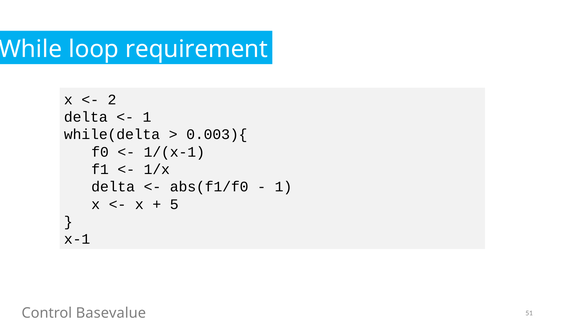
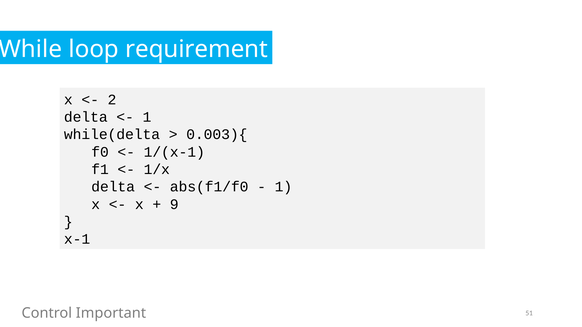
5: 5 -> 9
Basevalue: Basevalue -> Important
